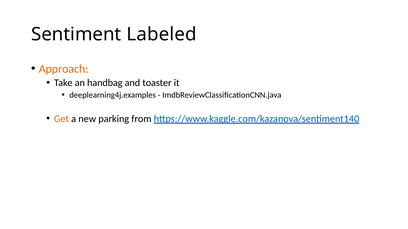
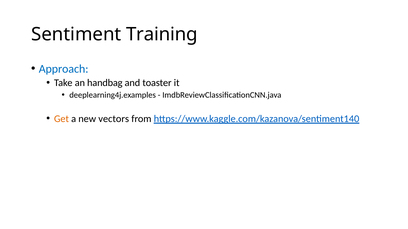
Labeled: Labeled -> Training
Approach colour: orange -> blue
parking: parking -> vectors
